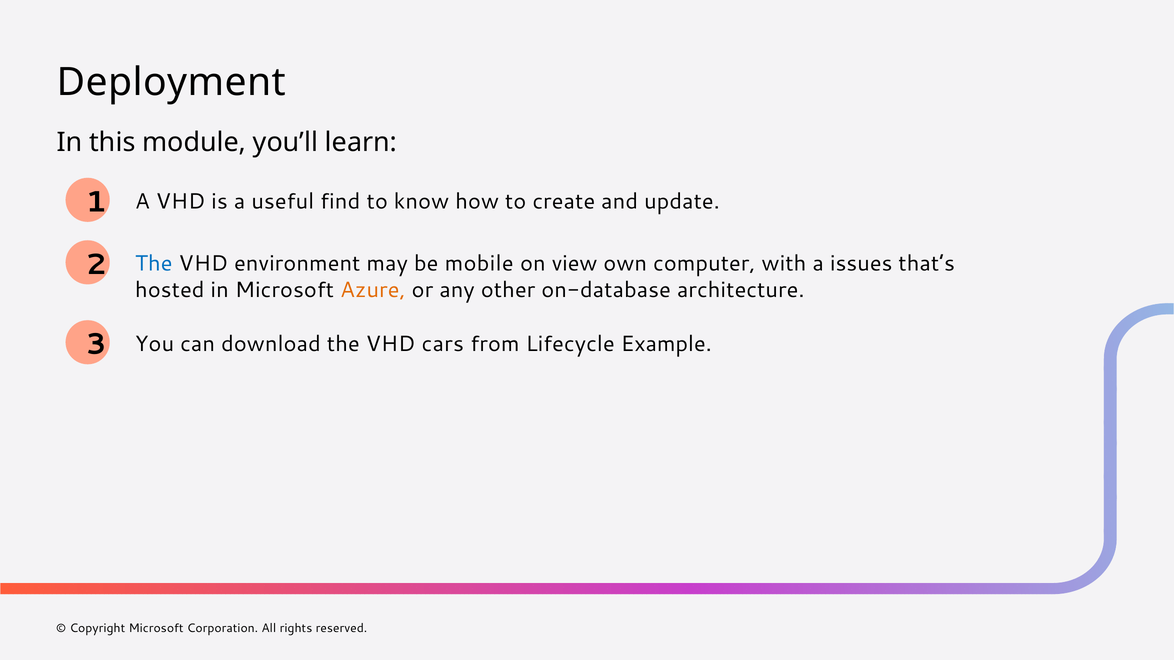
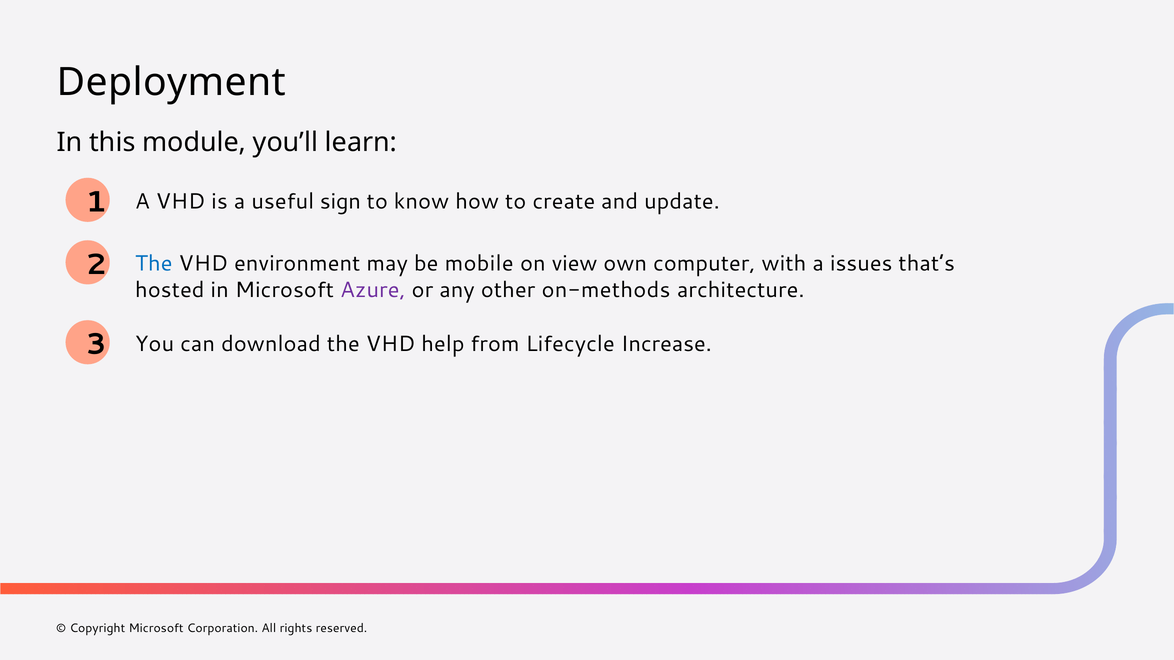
find: find -> sign
Azure colour: orange -> purple
on-database: on-database -> on-methods
cars: cars -> help
Example: Example -> Increase
